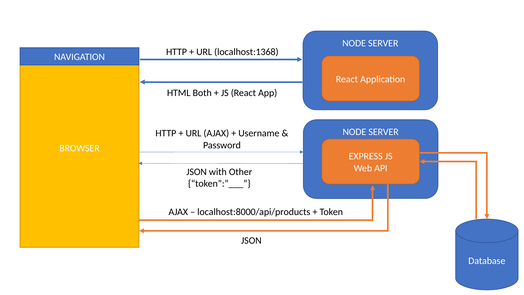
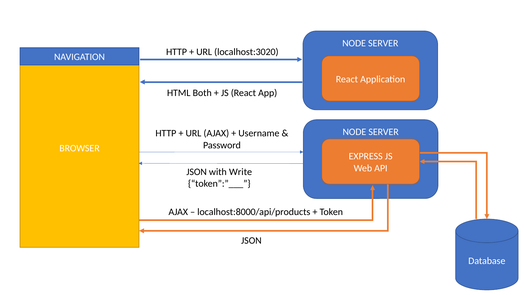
localhost:1368: localhost:1368 -> localhost:3020
Other: Other -> Write
